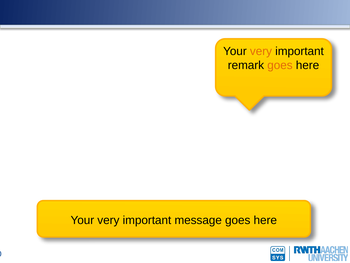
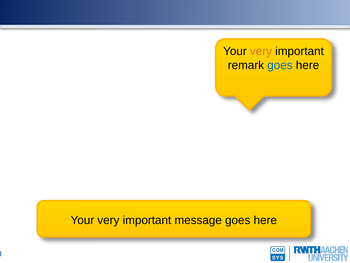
goes at (280, 65) colour: orange -> blue
